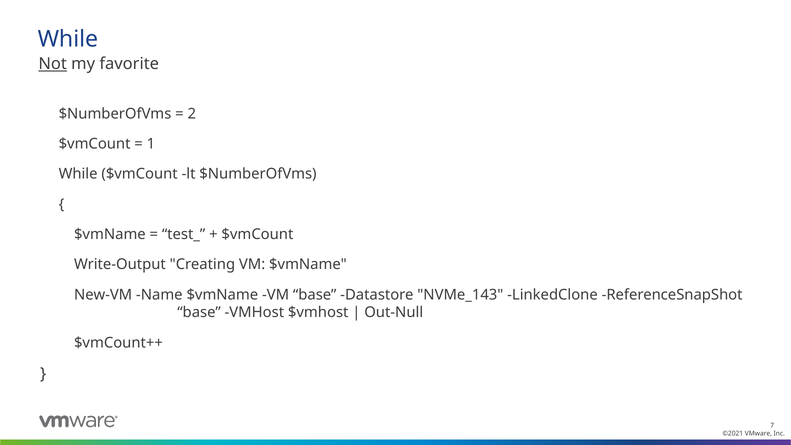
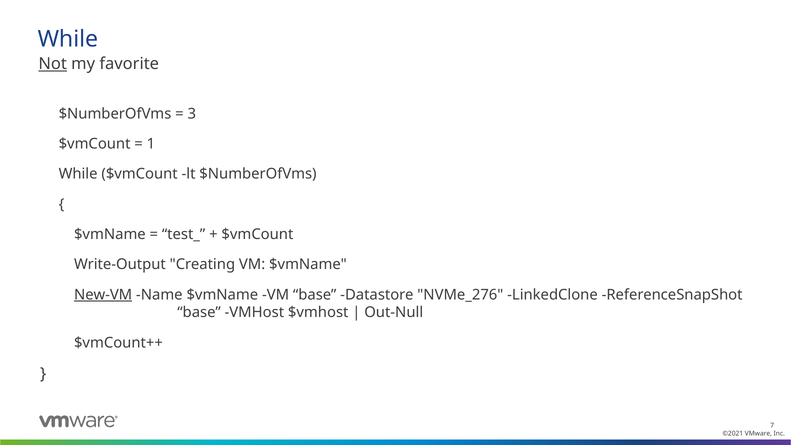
2: 2 -> 3
New-VM underline: none -> present
NVMe_143: NVMe_143 -> NVMe_276
